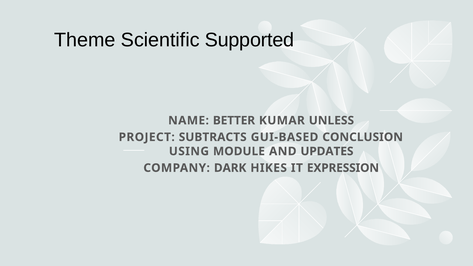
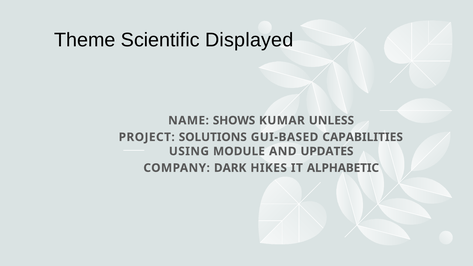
Supported: Supported -> Displayed
BETTER: BETTER -> SHOWS
SUBTRACTS: SUBTRACTS -> SOLUTIONS
CONCLUSION: CONCLUSION -> CAPABILITIES
EXPRESSION: EXPRESSION -> ALPHABETIC
